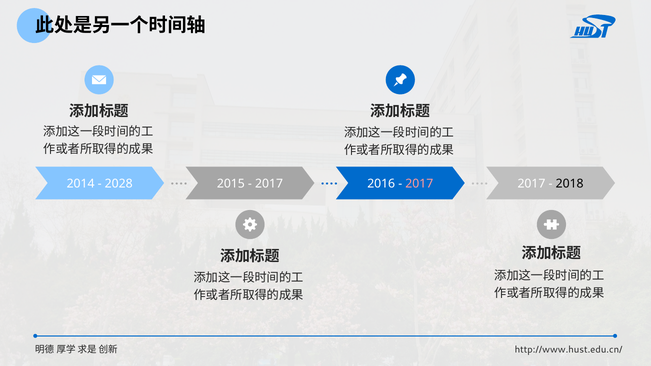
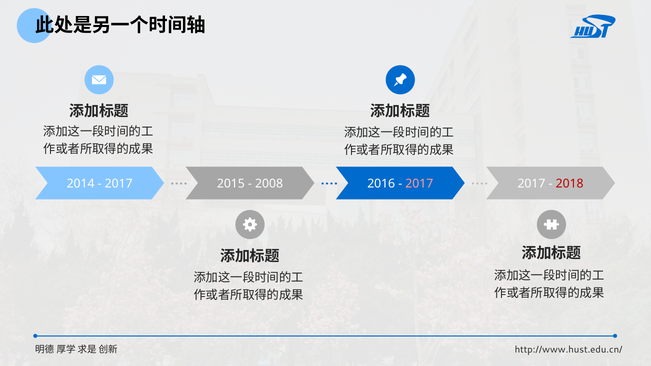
2028 at (119, 184): 2028 -> 2017
2017 at (269, 184): 2017 -> 2008
2018 colour: black -> red
